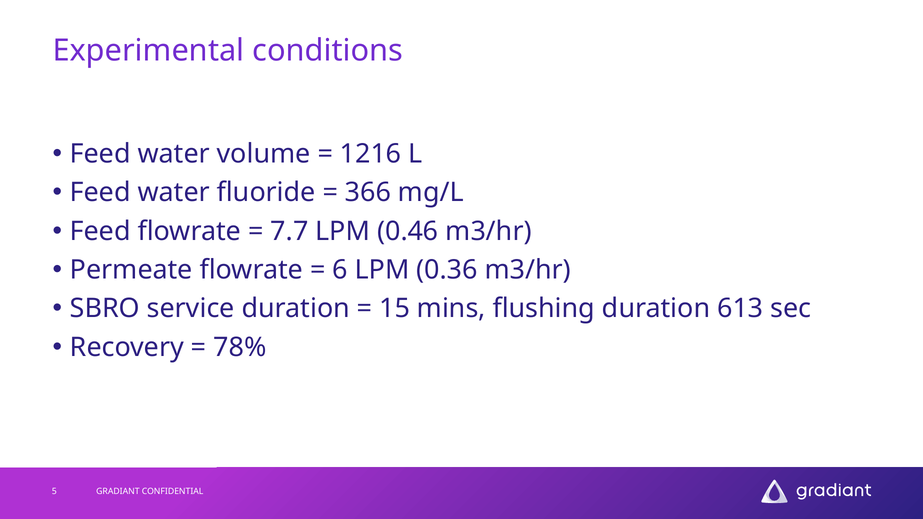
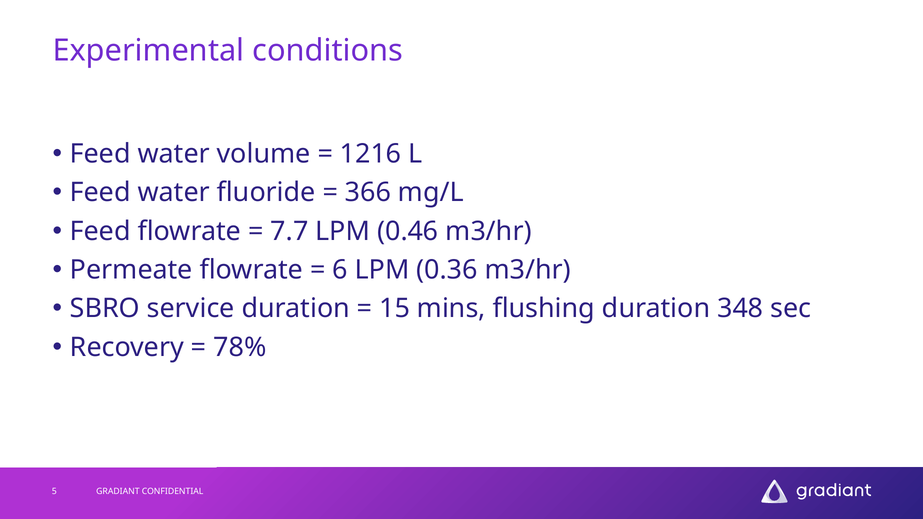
613: 613 -> 348
